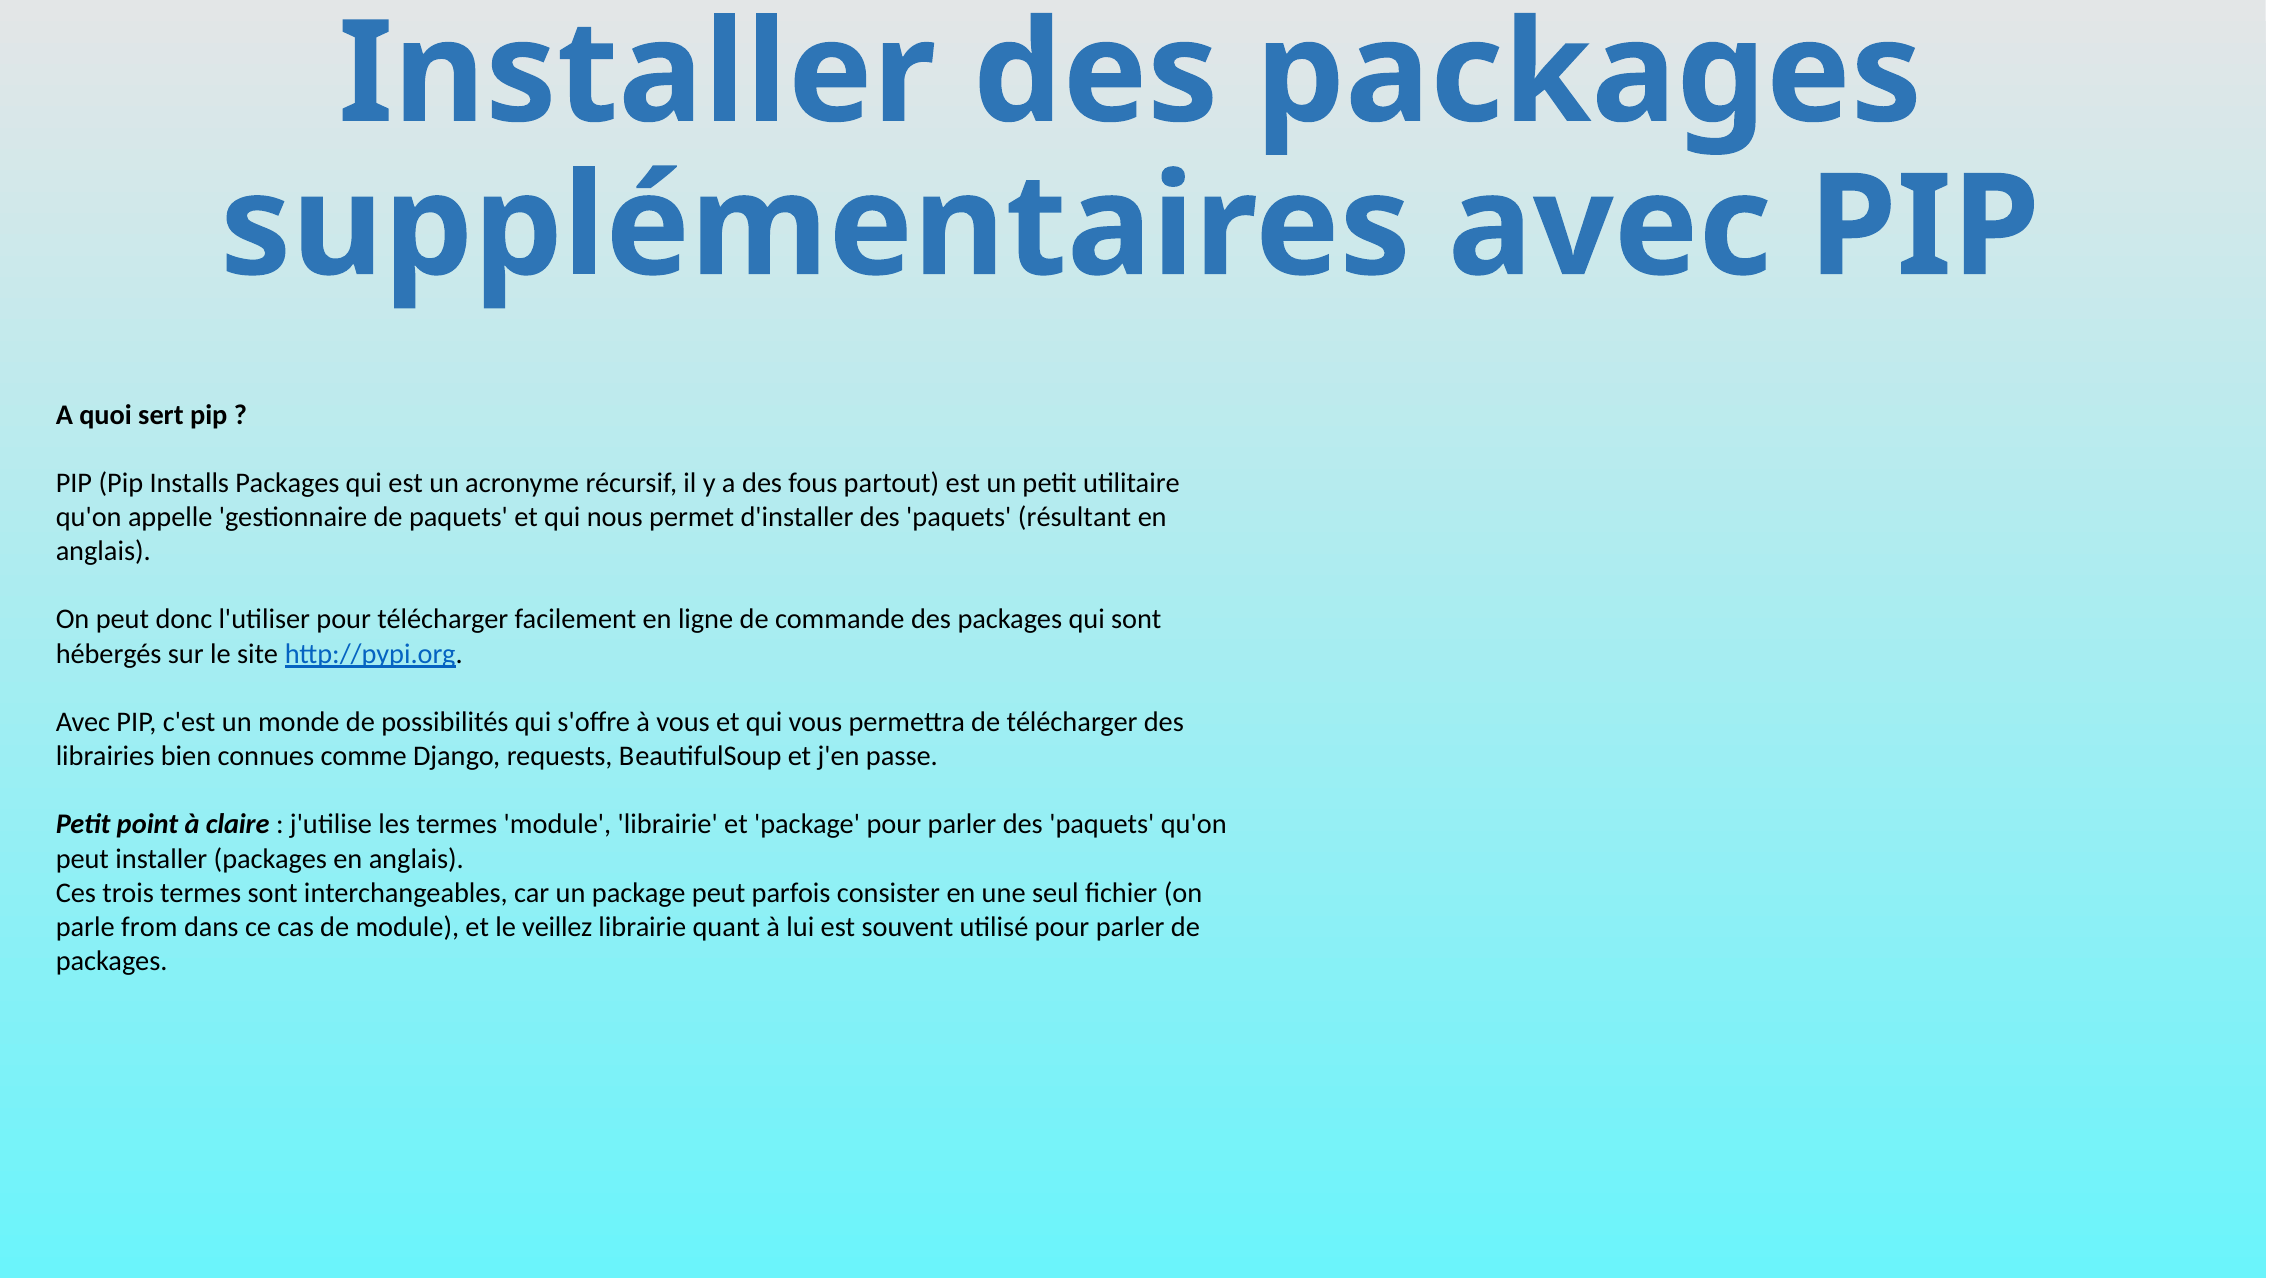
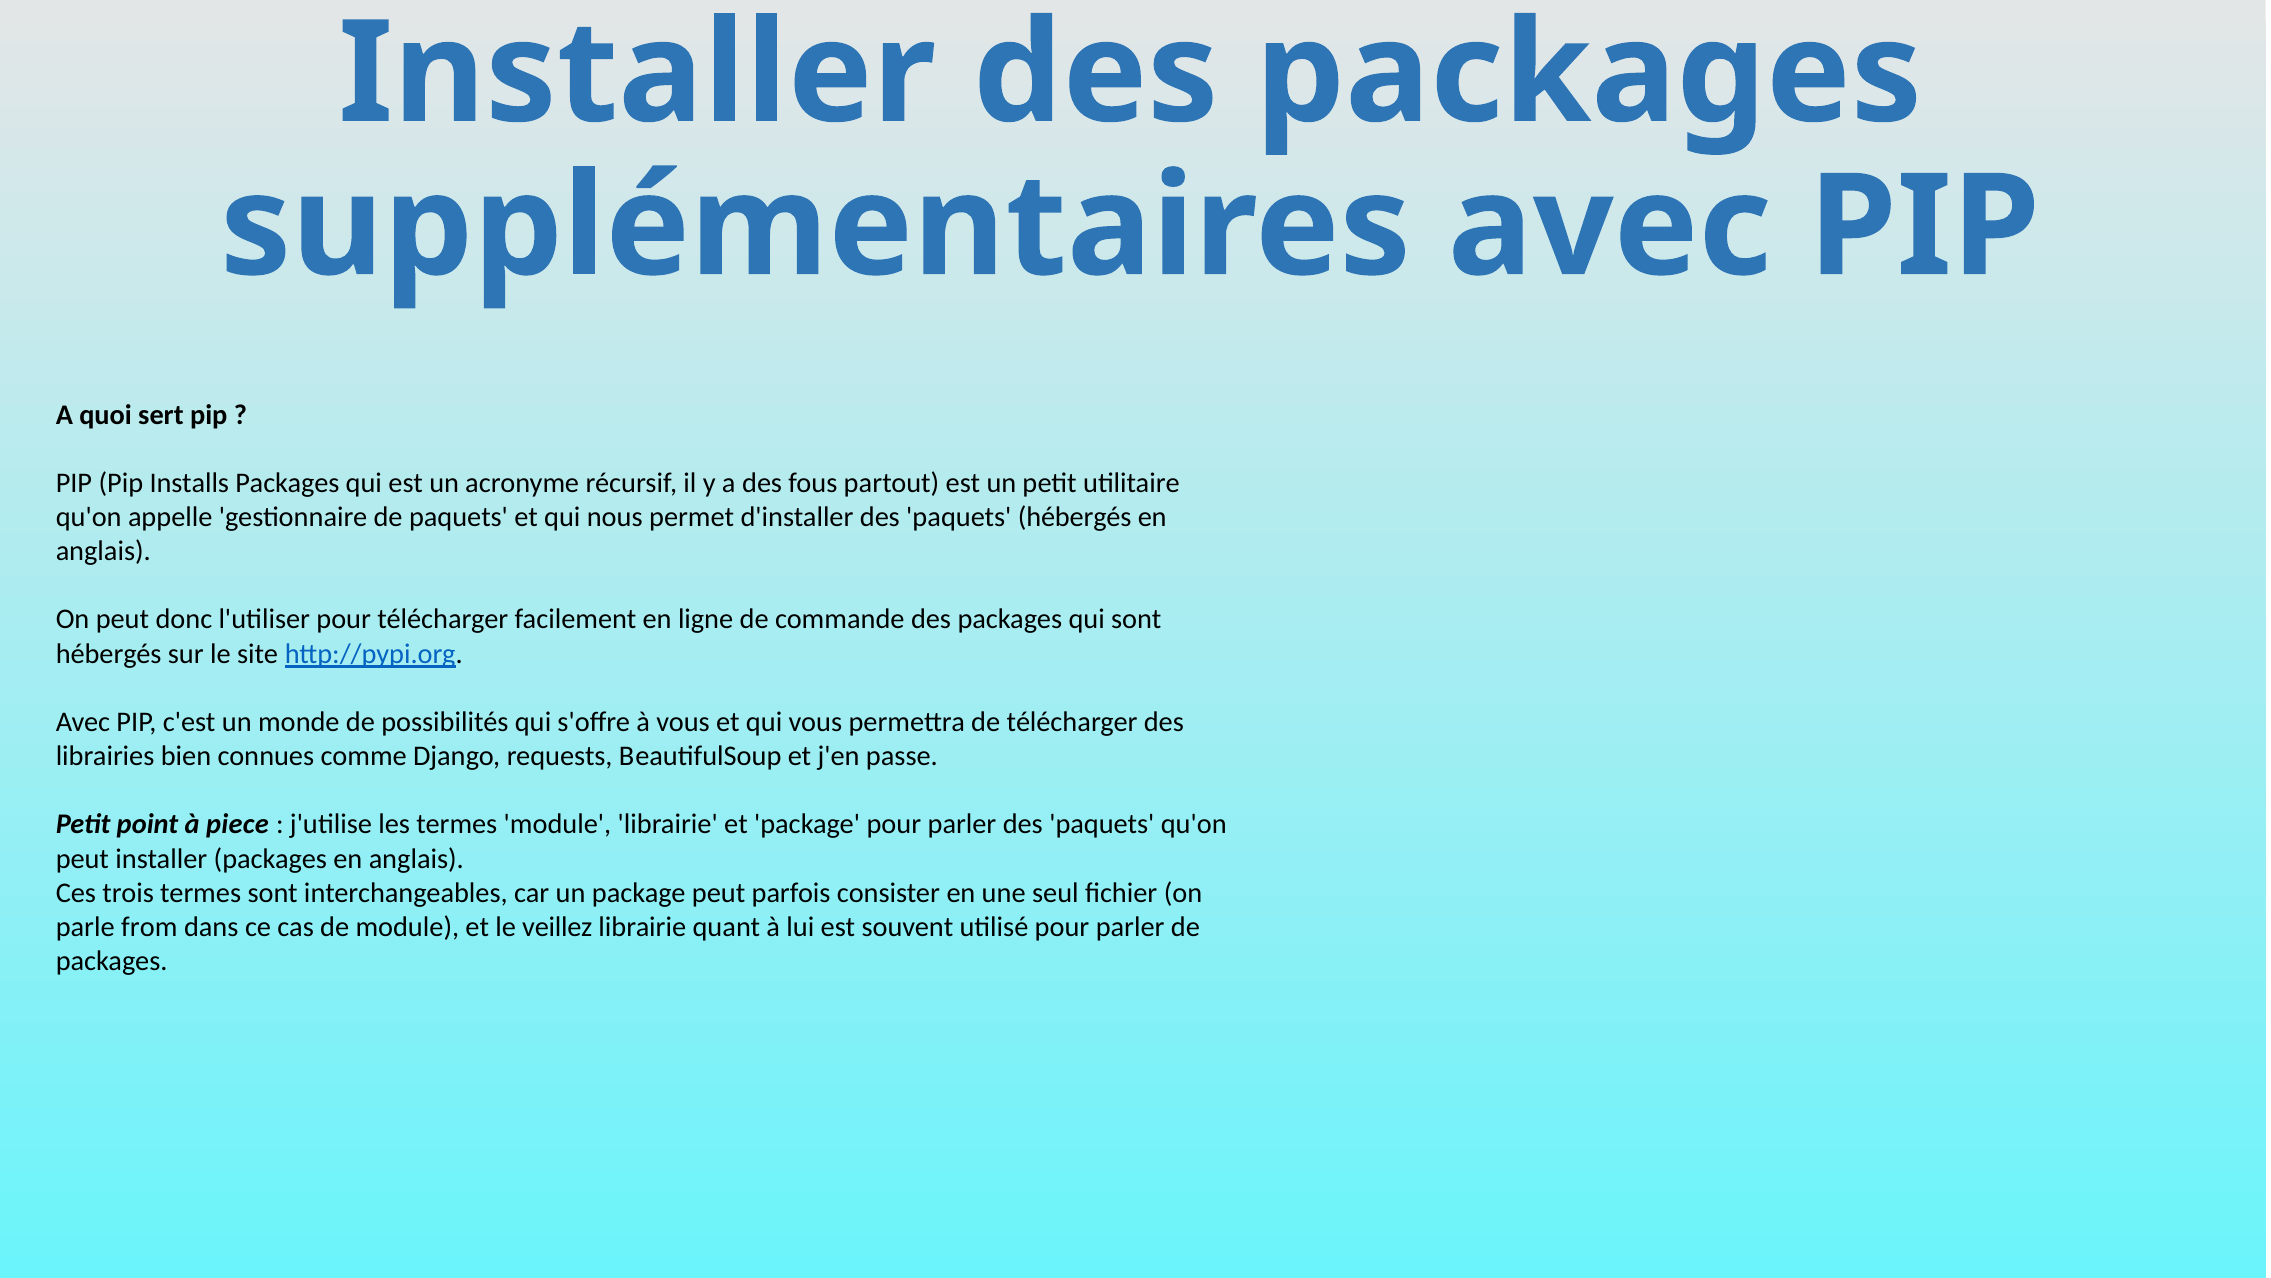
paquets résultant: résultant -> hébergés
claire: claire -> piece
